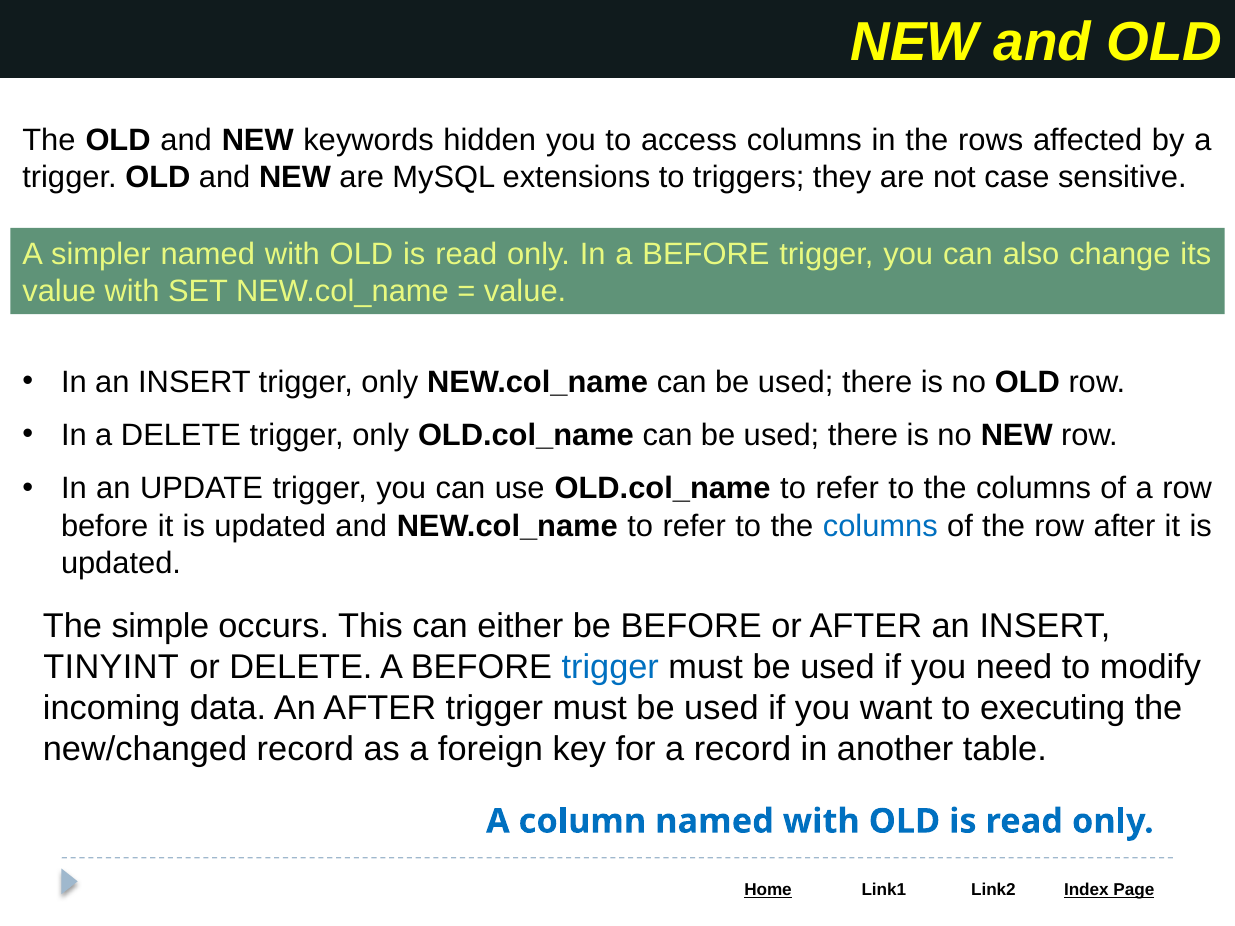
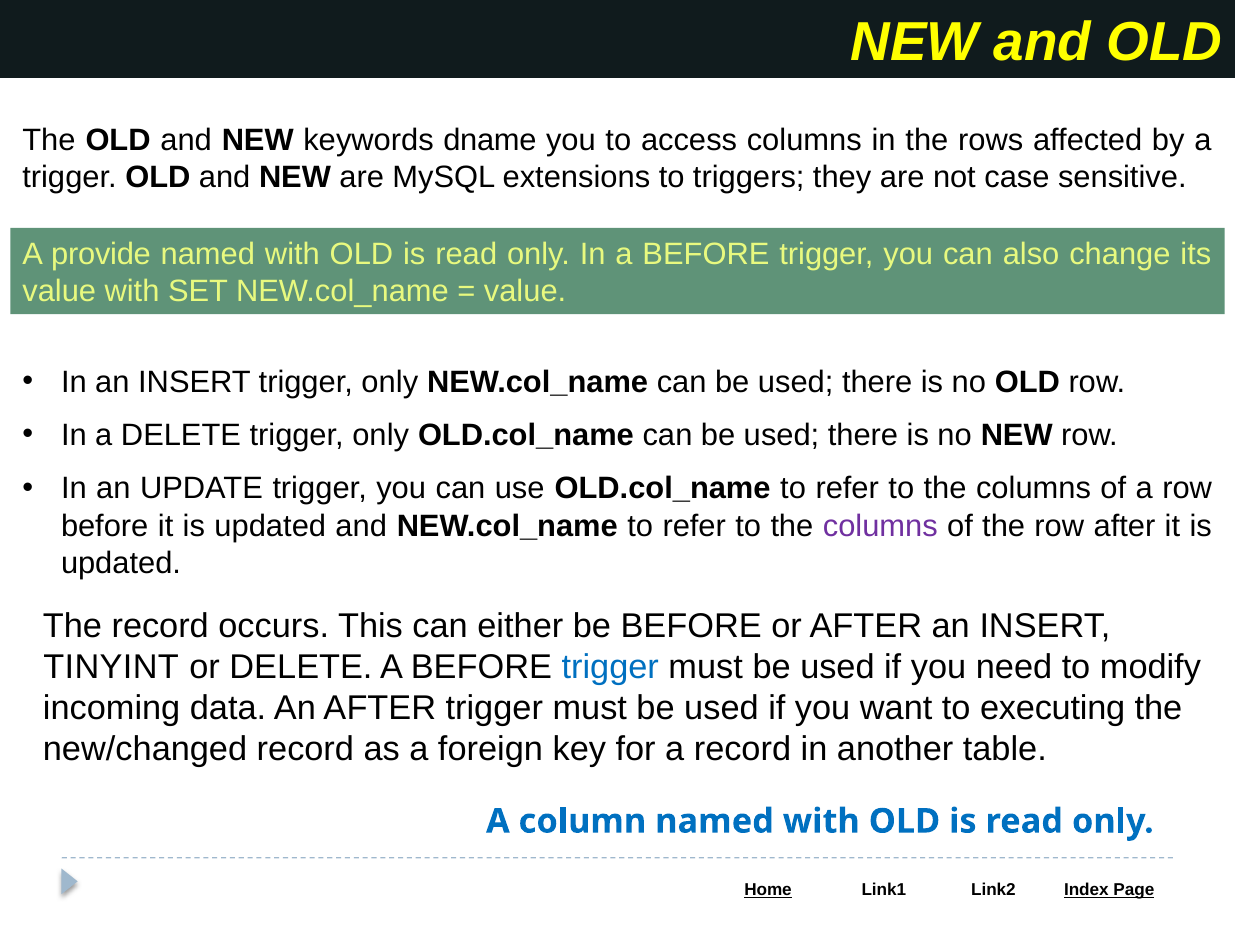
hidden: hidden -> dname
simpler: simpler -> provide
columns at (880, 526) colour: blue -> purple
The simple: simple -> record
